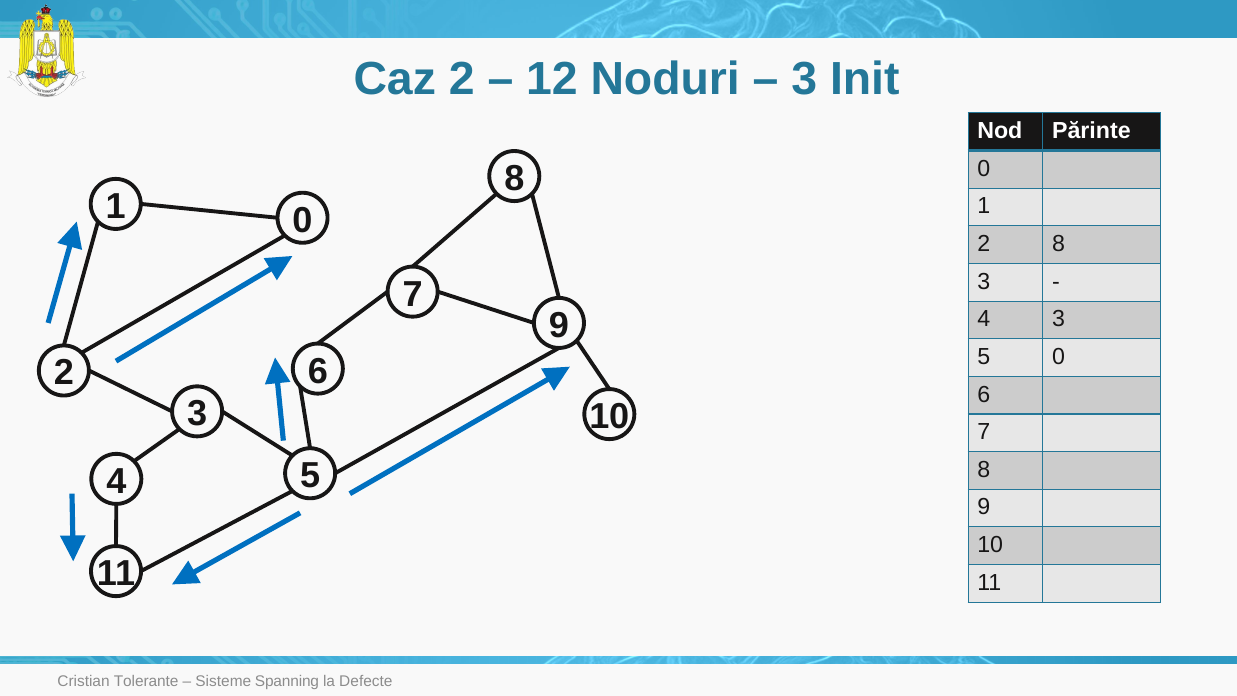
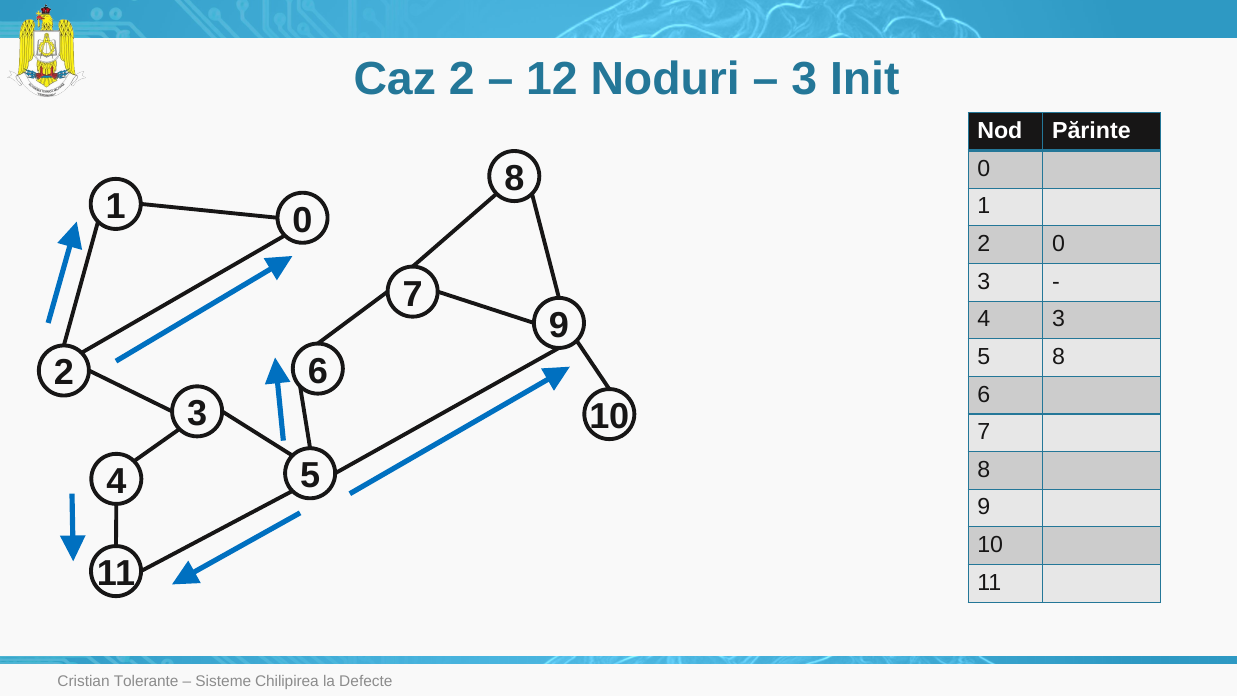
2 8: 8 -> 0
5 0: 0 -> 8
Spanning: Spanning -> Chilipirea
